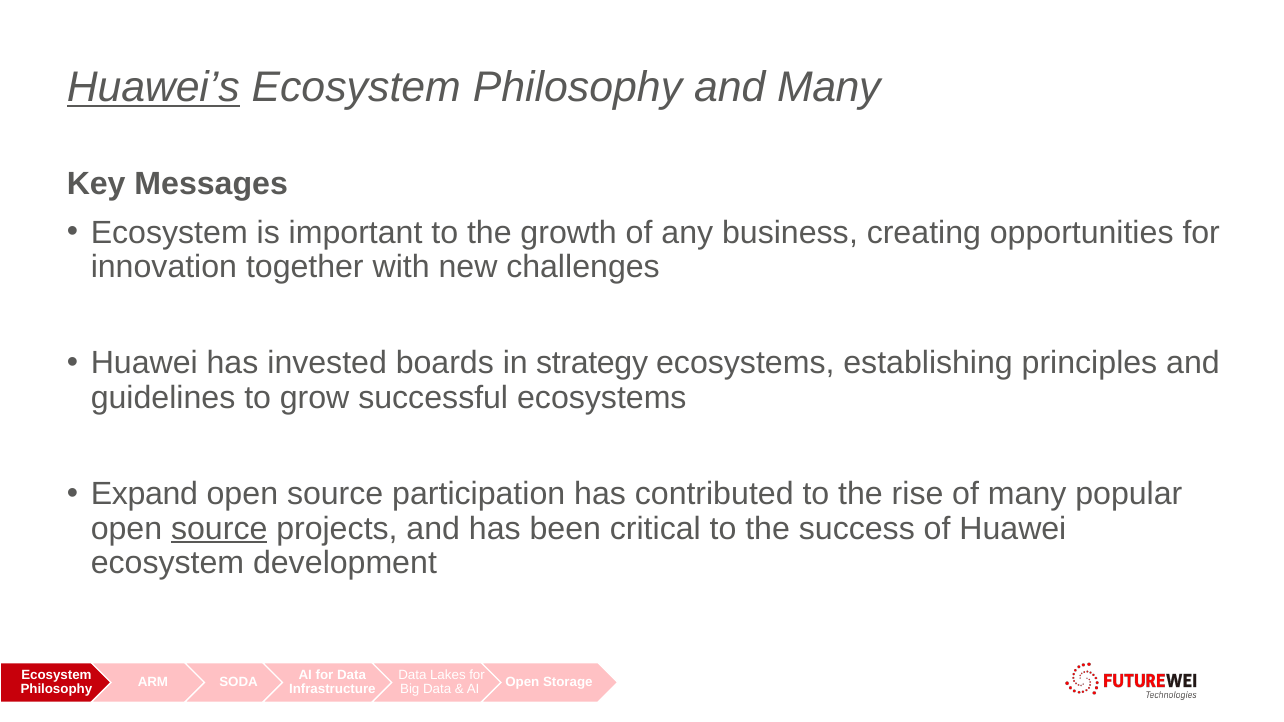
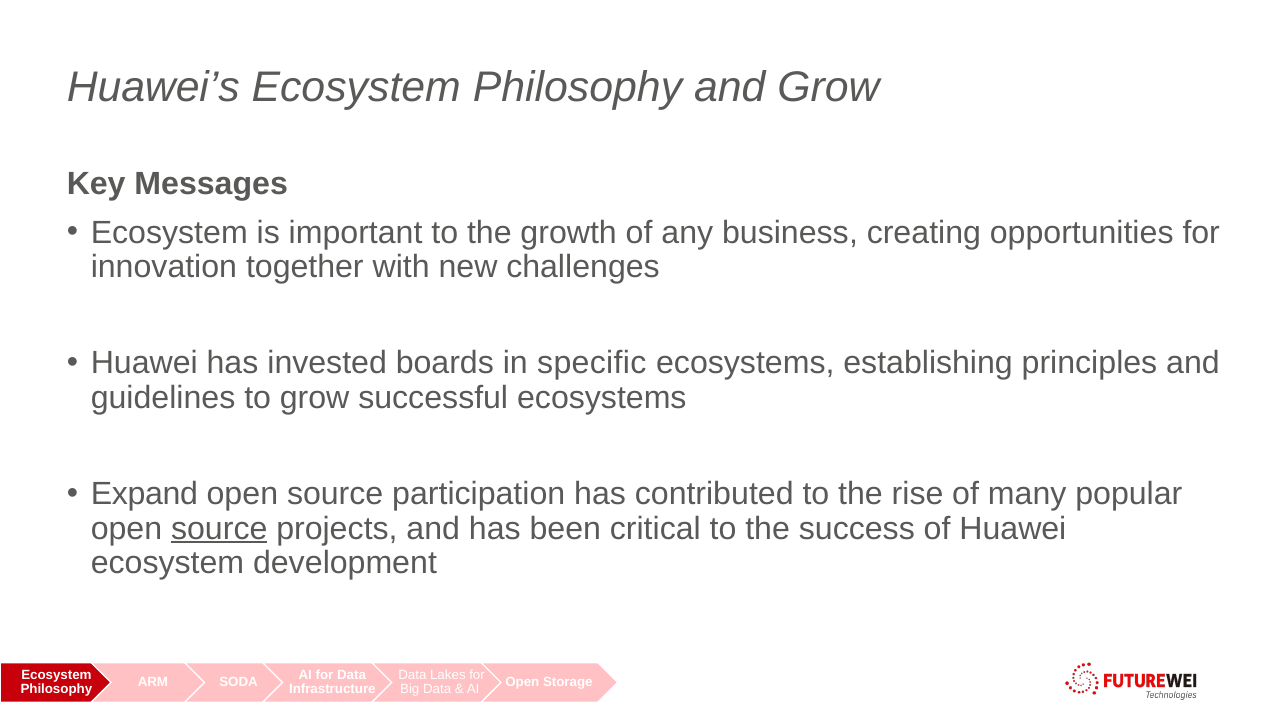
Huawei’s underline: present -> none
and Many: Many -> Grow
strategy: strategy -> specific
